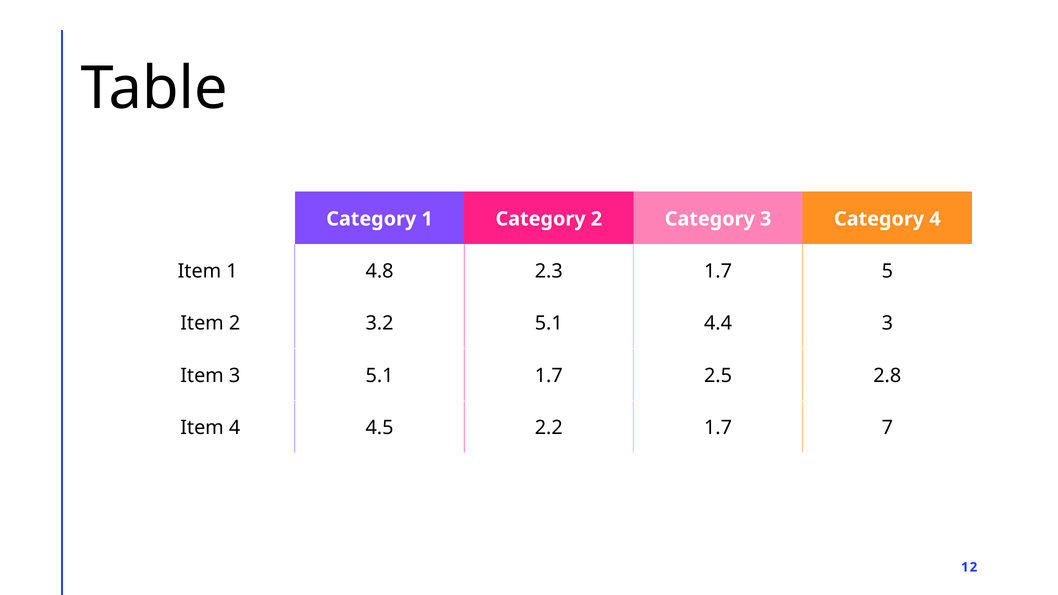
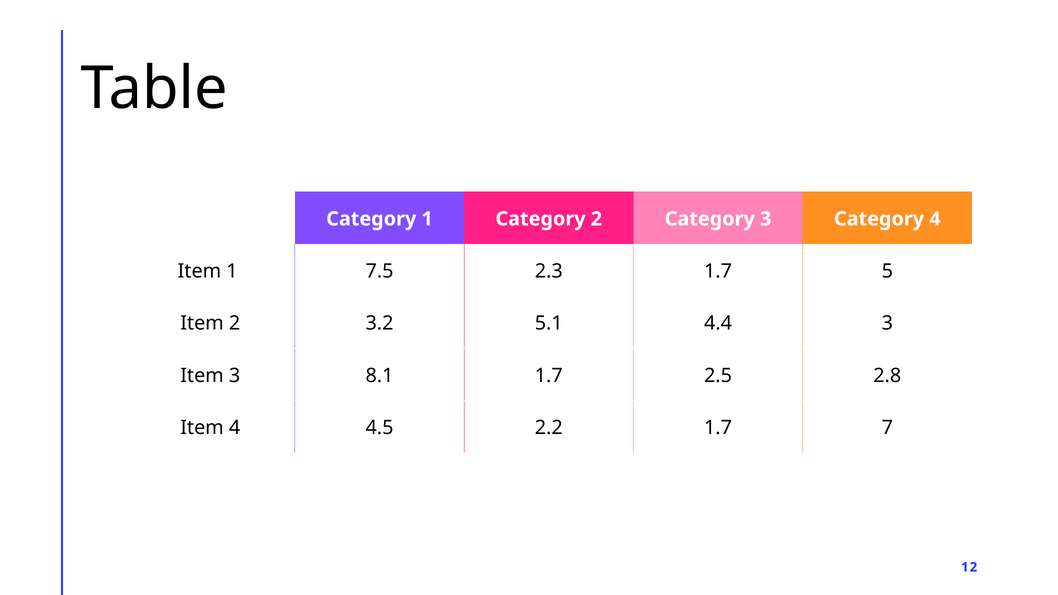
4.8: 4.8 -> 7.5
3 5.1: 5.1 -> 8.1
